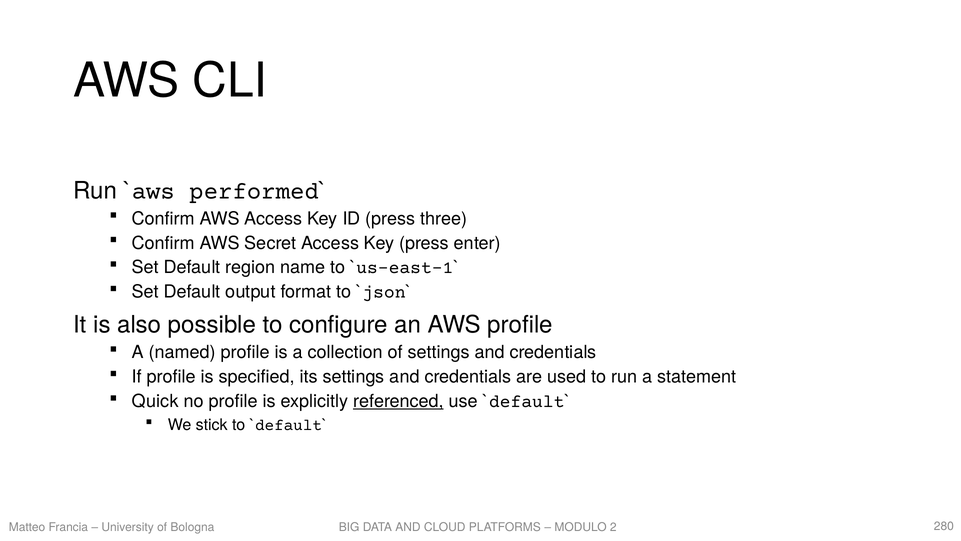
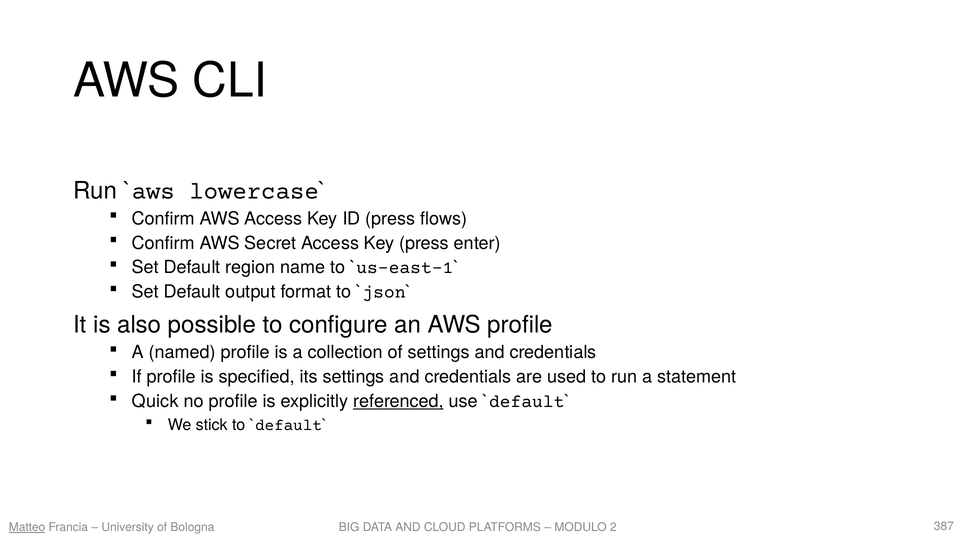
performed: performed -> lowercase
three: three -> flows
Matteo underline: none -> present
280: 280 -> 387
